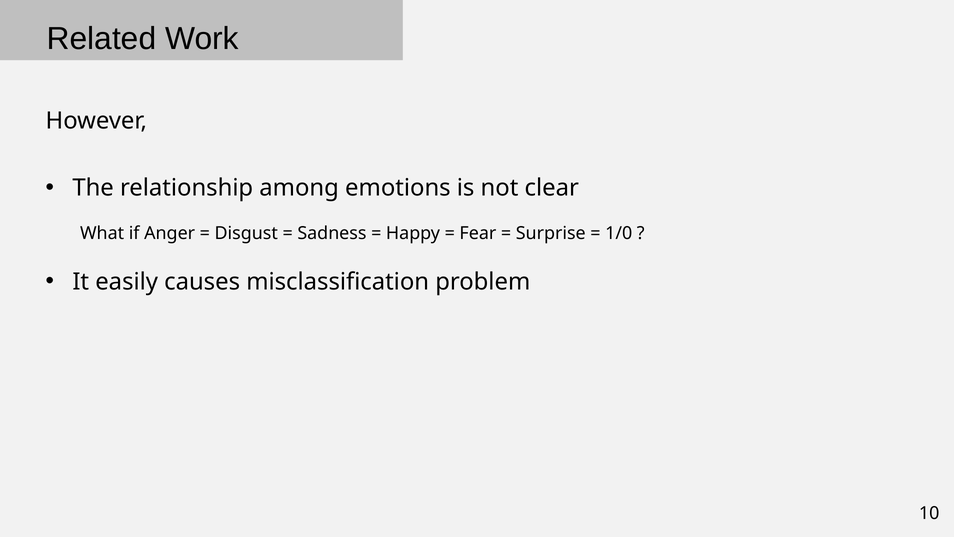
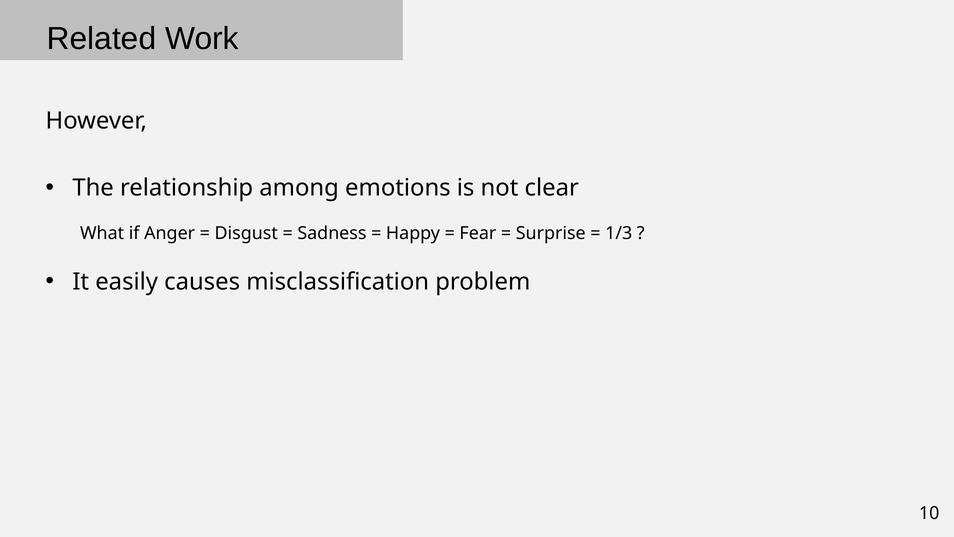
1/0: 1/0 -> 1/3
